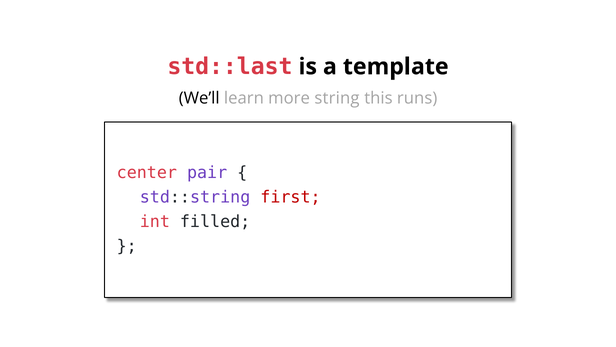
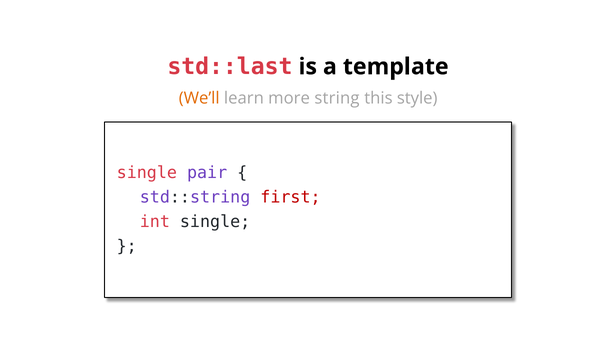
We’ll colour: black -> orange
runs: runs -> style
center at (147, 173): center -> single
int filled: filled -> single
